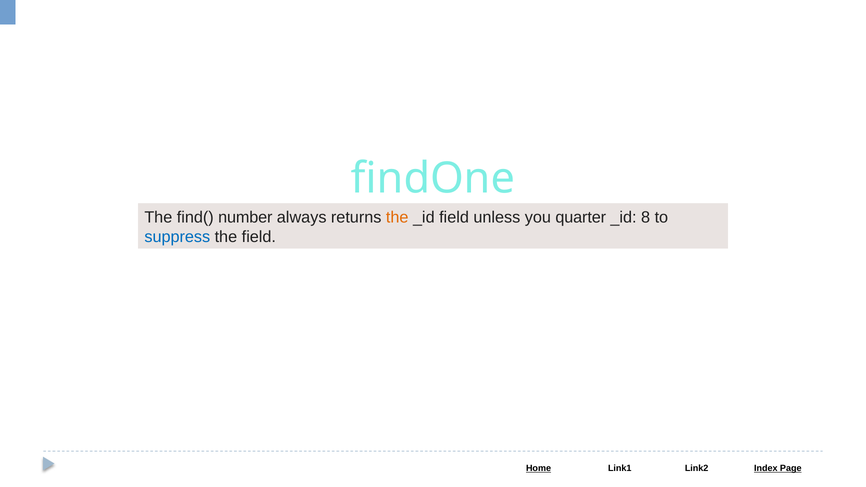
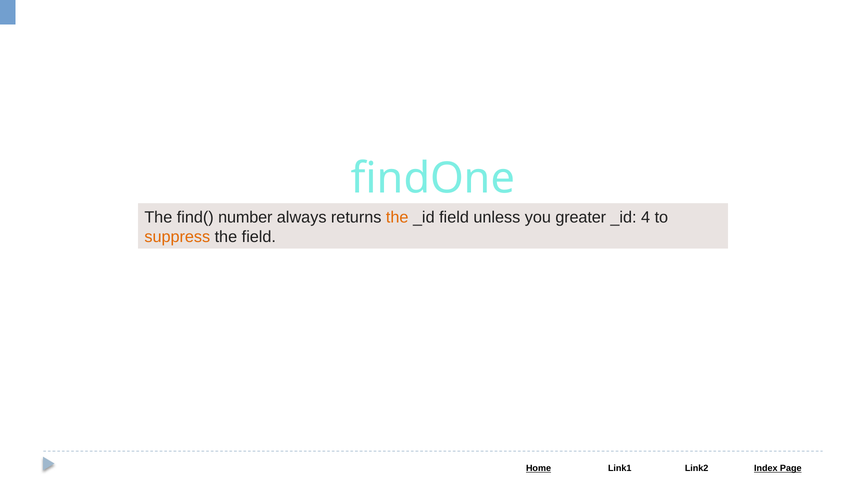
quarter: quarter -> greater
8: 8 -> 4
suppress colour: blue -> orange
